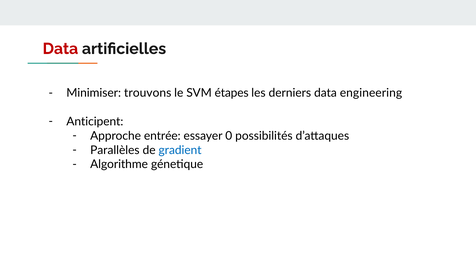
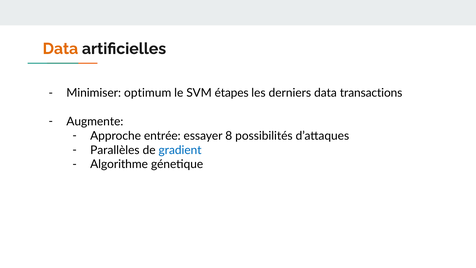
Data at (60, 49) colour: red -> orange
trouvons: trouvons -> optimum
engineering: engineering -> transactions
Anticipent: Anticipent -> Augmente
0: 0 -> 8
